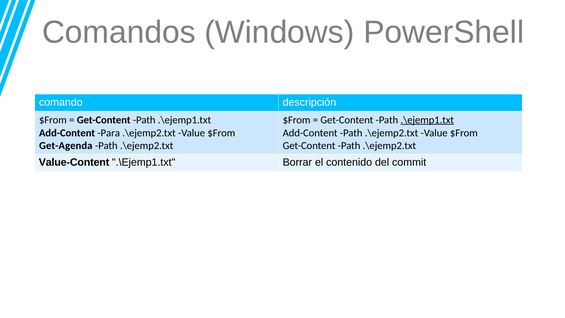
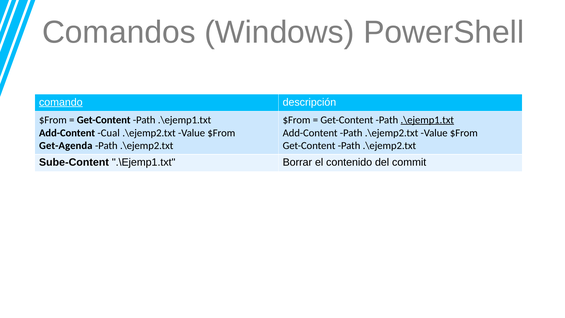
comando underline: none -> present
Para: Para -> Cual
Value-Content: Value-Content -> Sube-Content
